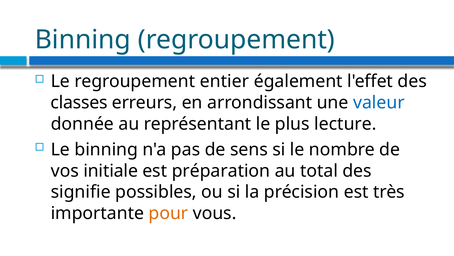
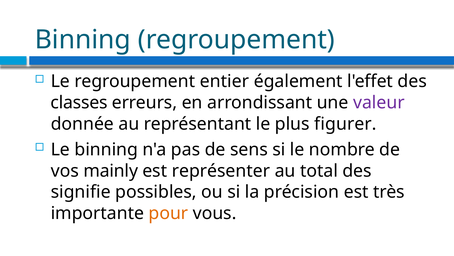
valeur colour: blue -> purple
lecture: lecture -> figurer
initiale: initiale -> mainly
préparation: préparation -> représenter
